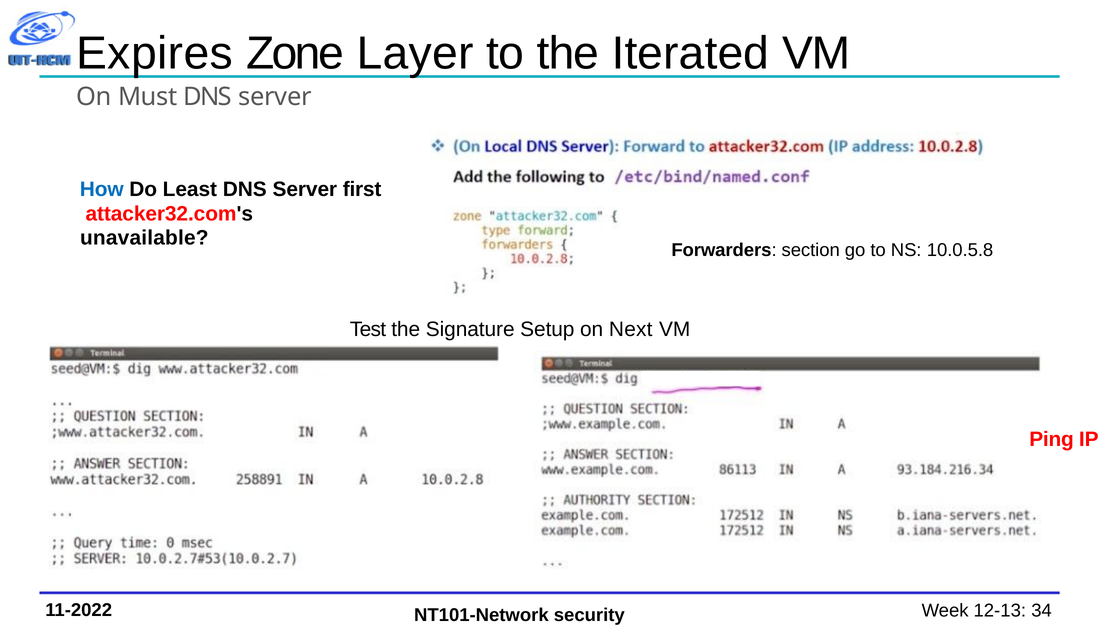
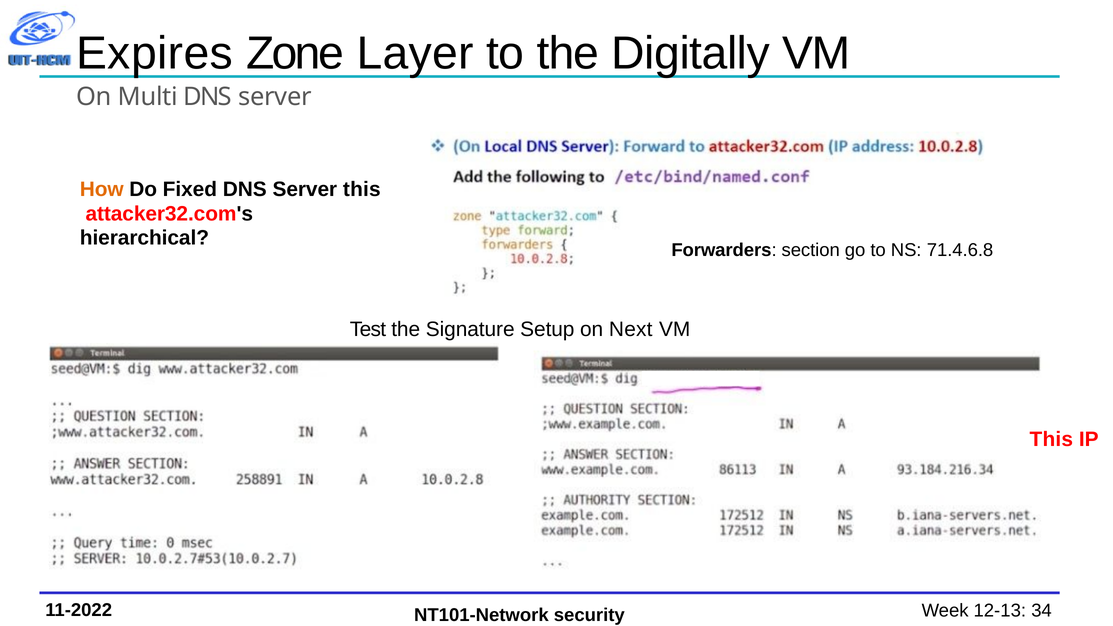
Iterated: Iterated -> Digitally
Must: Must -> Multi
How colour: blue -> orange
Least: Least -> Fixed
first at (362, 190): first -> this
unavailable: unavailable -> hierarchical
10.0.5.8: 10.0.5.8 -> 71.4.6.8
Ping at (1052, 439): Ping -> This
